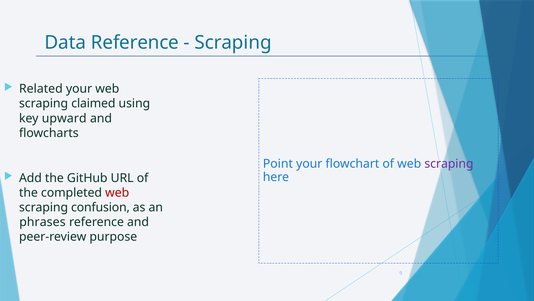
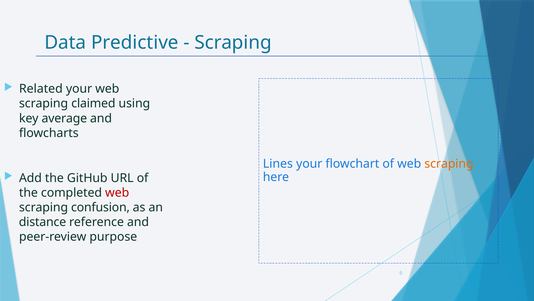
Data Reference: Reference -> Predictive
upward: upward -> average
Point: Point -> Lines
scraping at (449, 164) colour: purple -> orange
phrases: phrases -> distance
